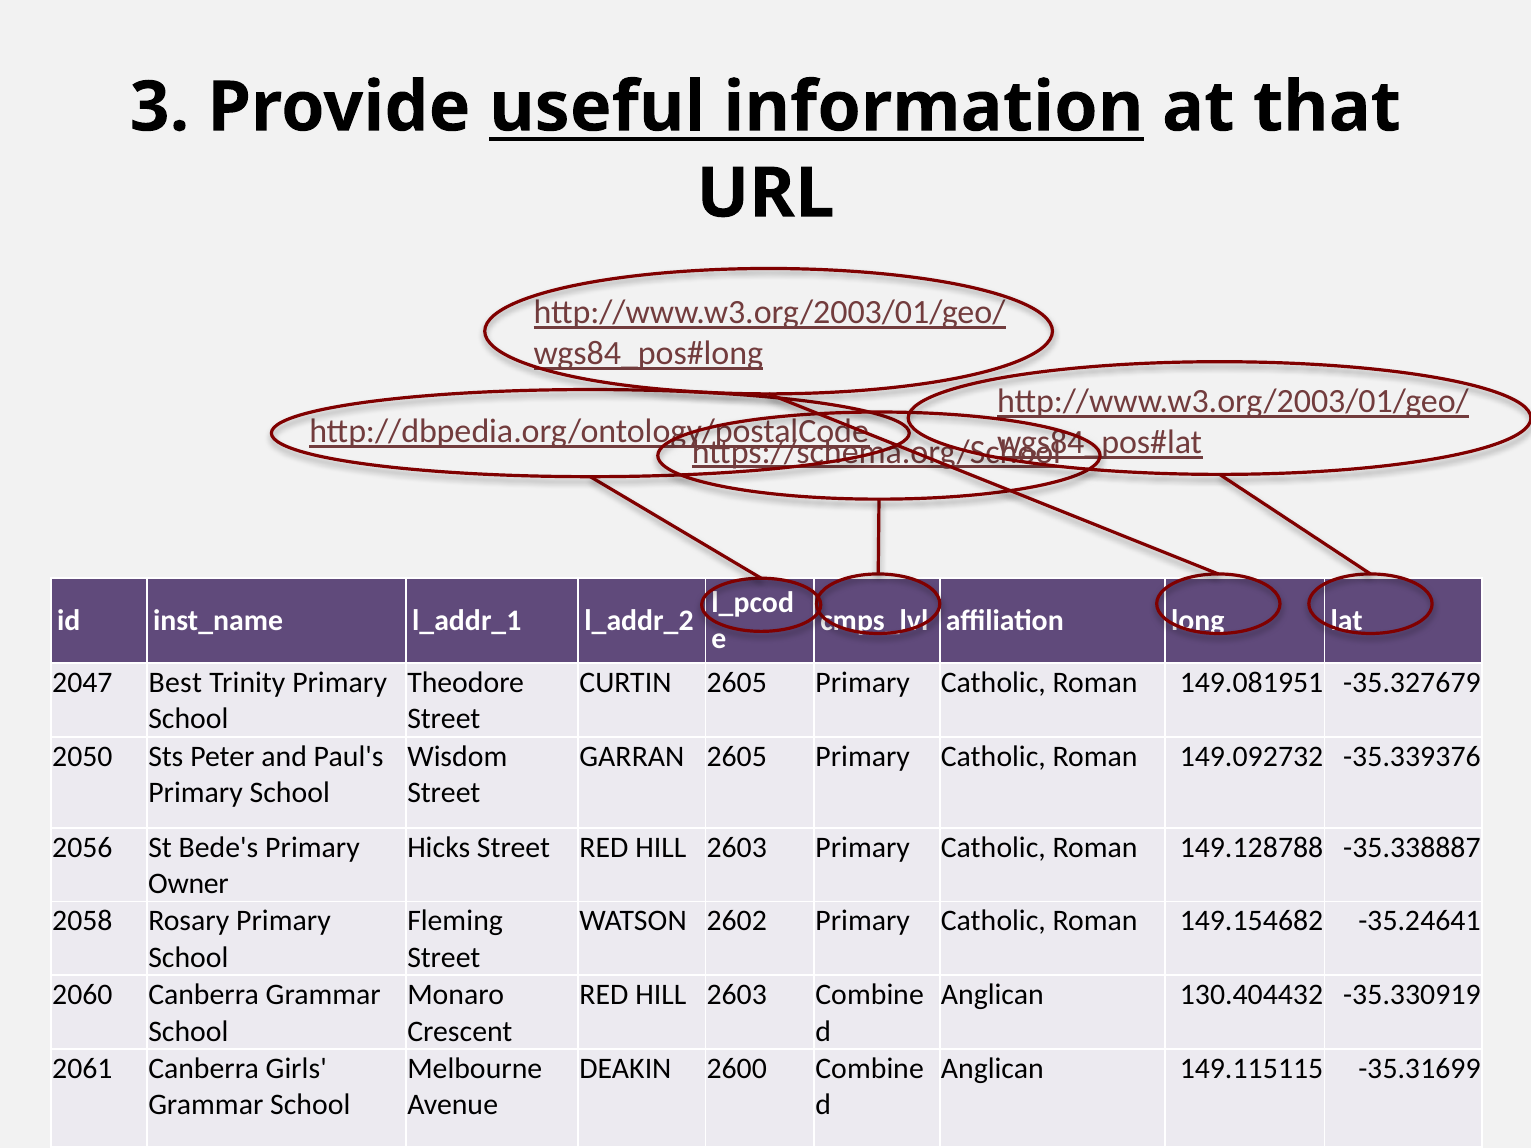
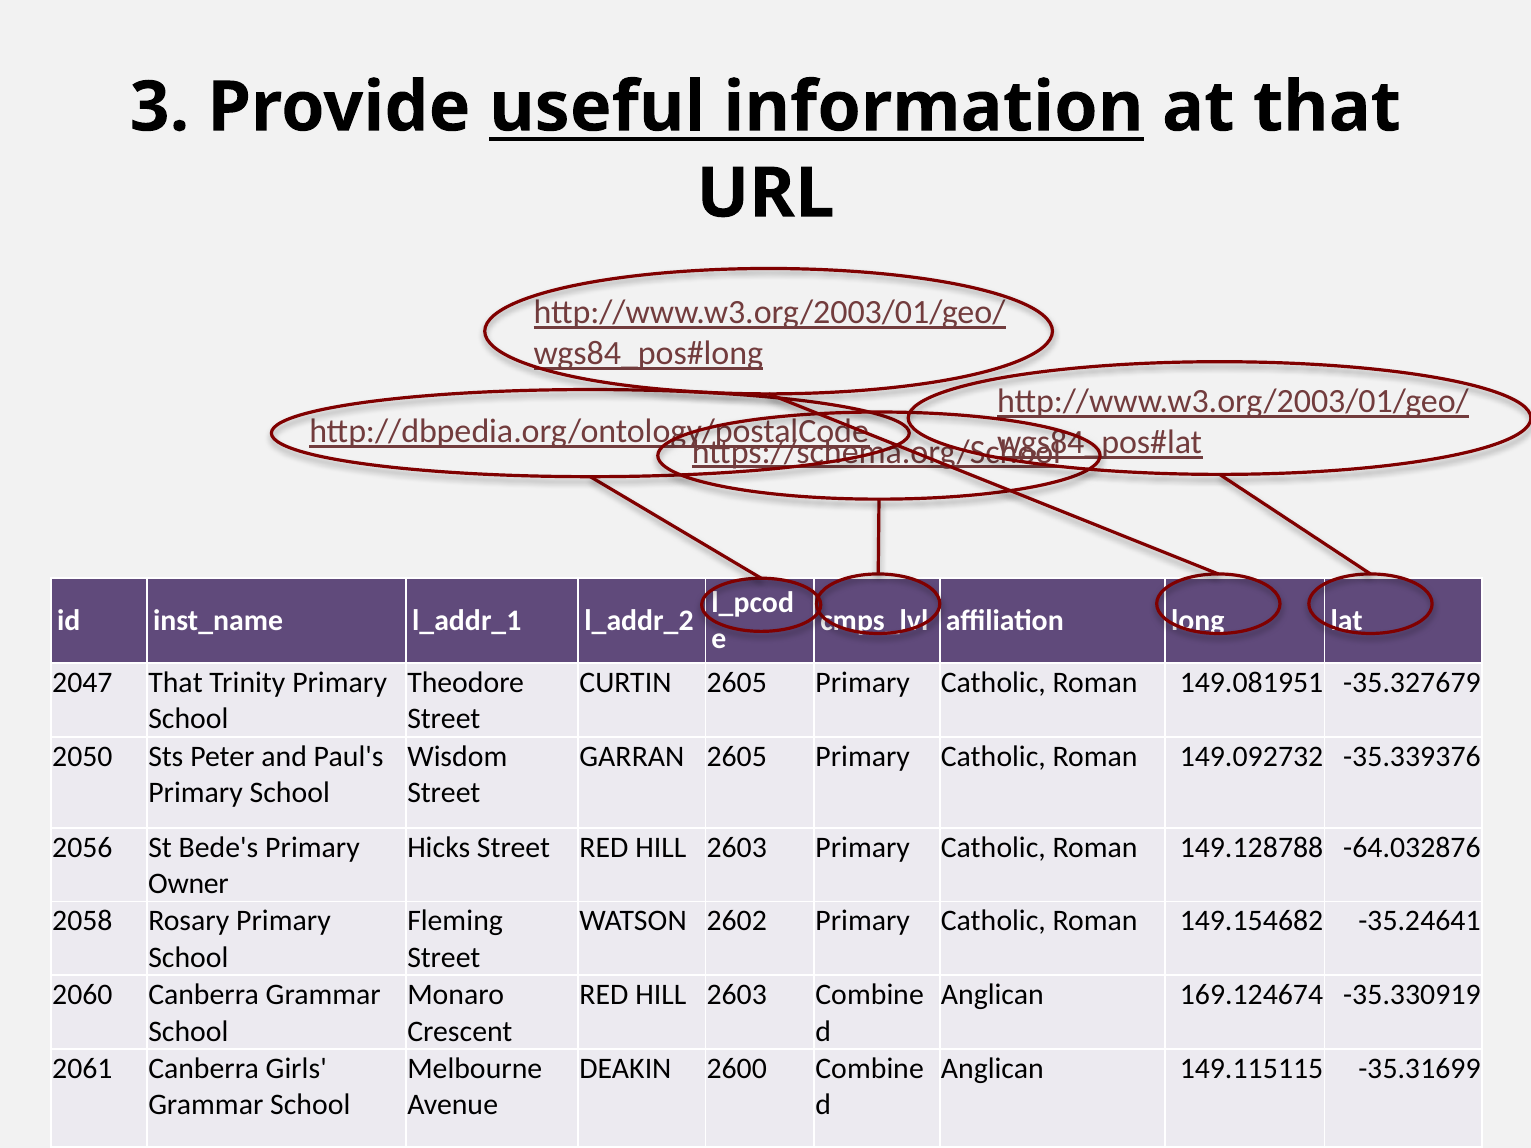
2047 Best: Best -> That
-35.338887: -35.338887 -> -64.032876
130.404432: 130.404432 -> 169.124674
